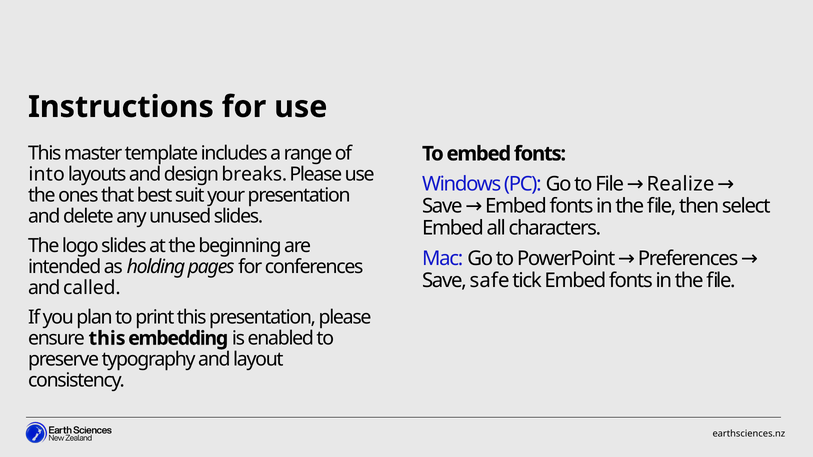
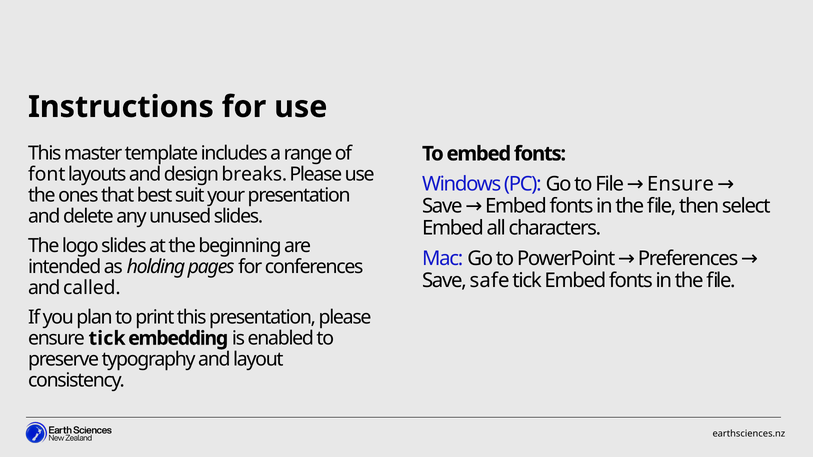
into: into -> font
File Realize: Realize -> Ensure
ensure this: this -> tick
